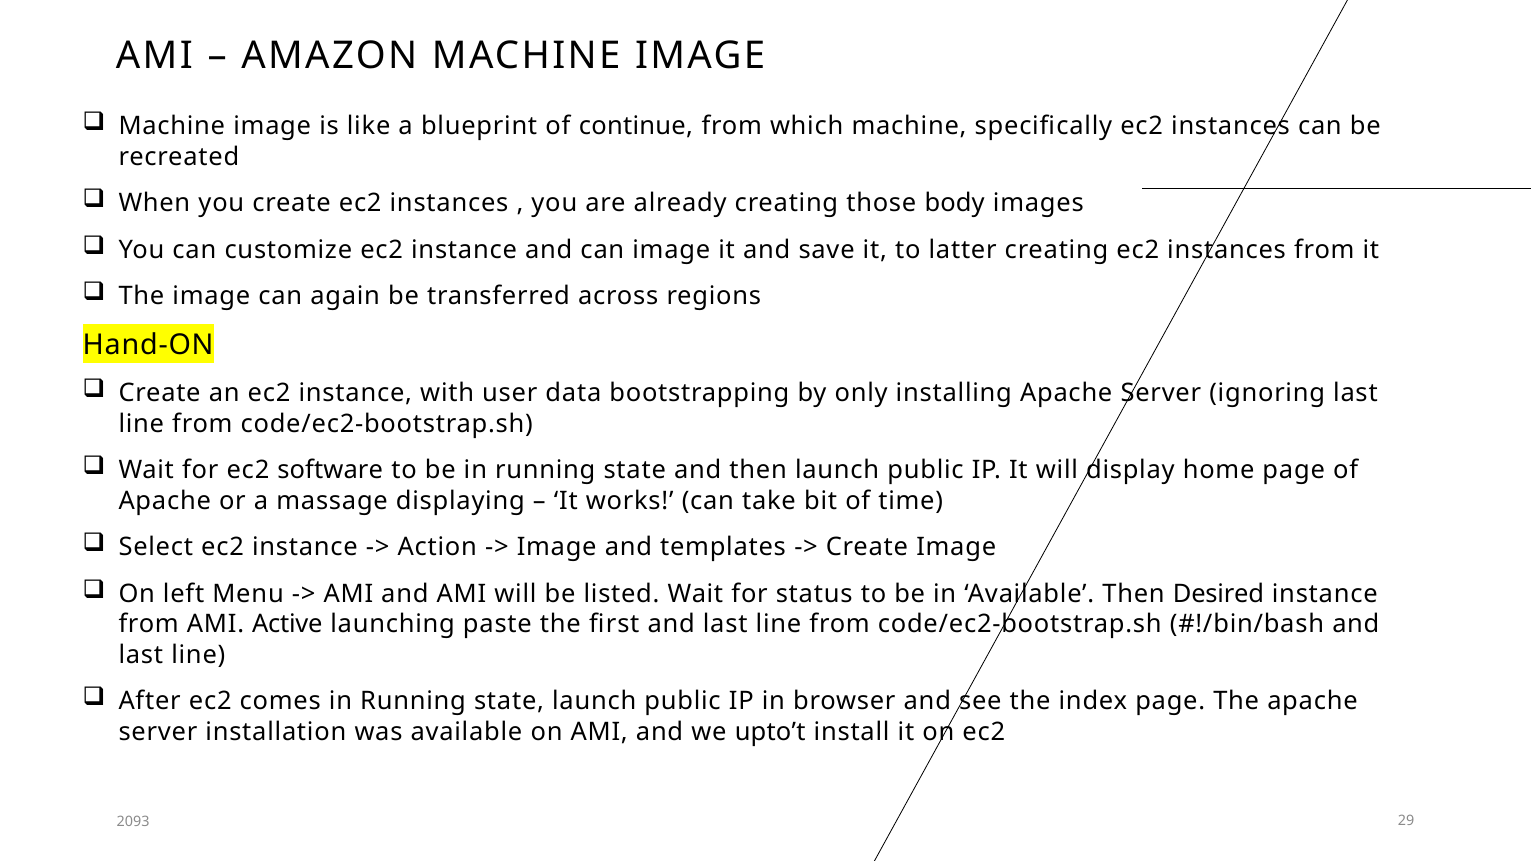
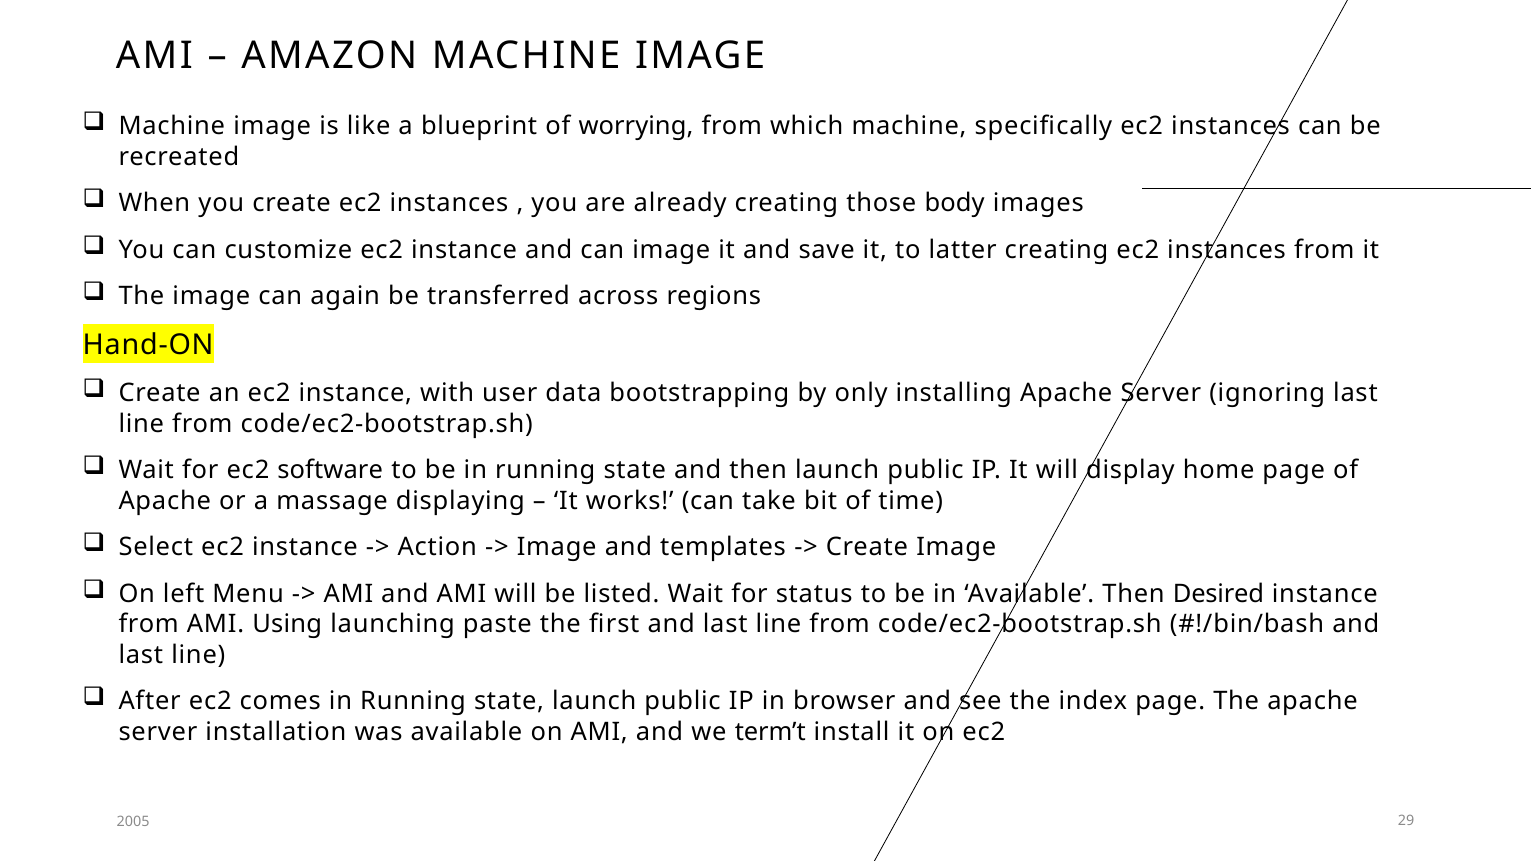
continue: continue -> worrying
Active: Active -> Using
upto’t: upto’t -> term’t
2093: 2093 -> 2005
